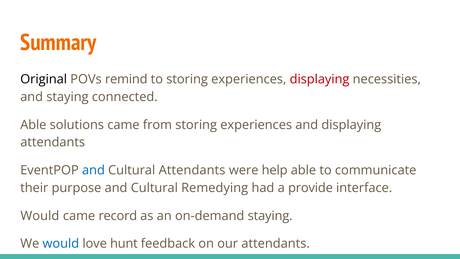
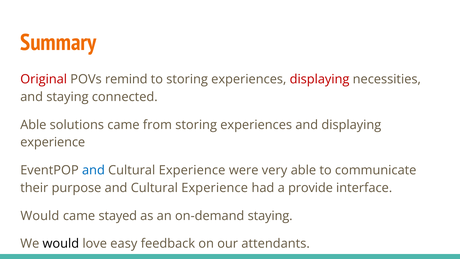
Original colour: black -> red
attendants at (53, 142): attendants -> experience
Attendants at (192, 170): Attendants -> Experience
help: help -> very
purpose and Cultural Remedying: Remedying -> Experience
record: record -> stayed
would at (61, 244) colour: blue -> black
hunt: hunt -> easy
